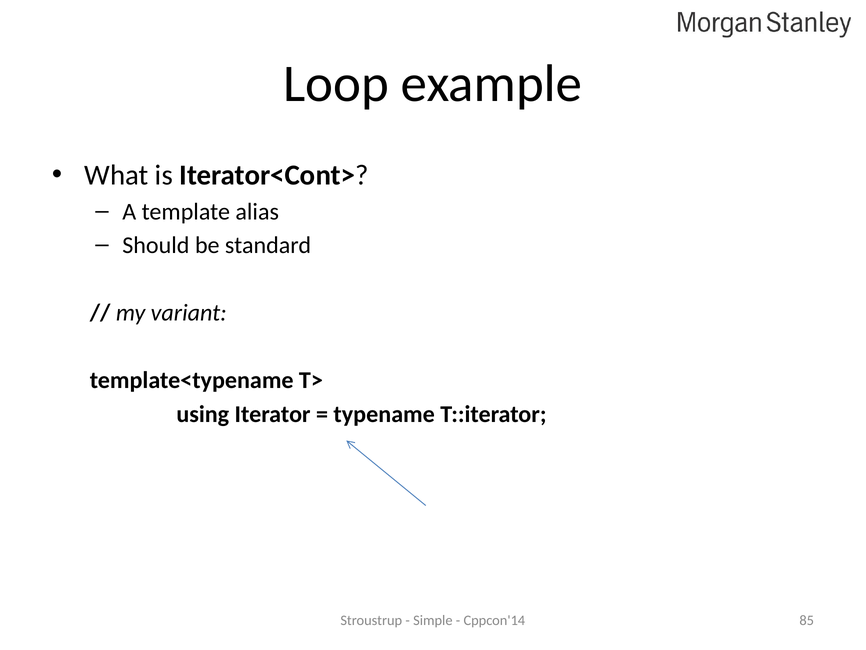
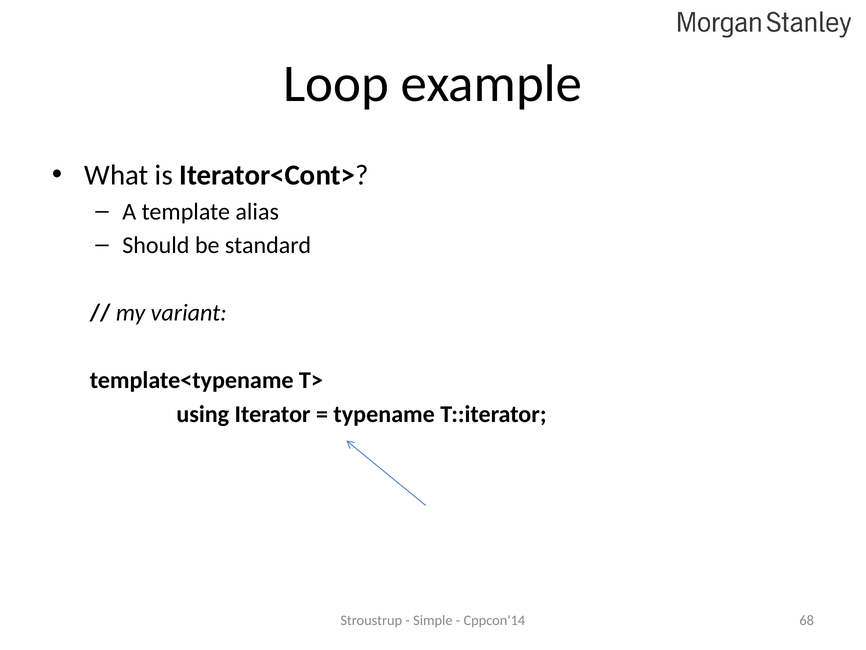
85: 85 -> 68
